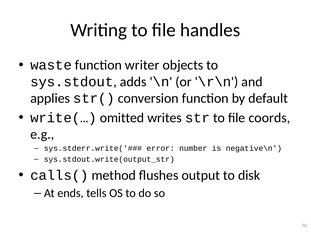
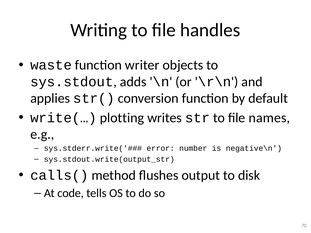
omitted: omitted -> plotting
coords: coords -> names
ends: ends -> code
